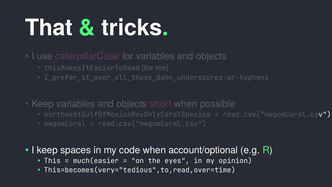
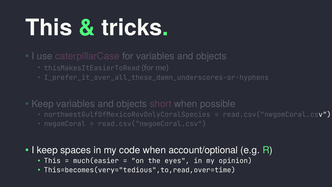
That at (49, 28): That -> This
